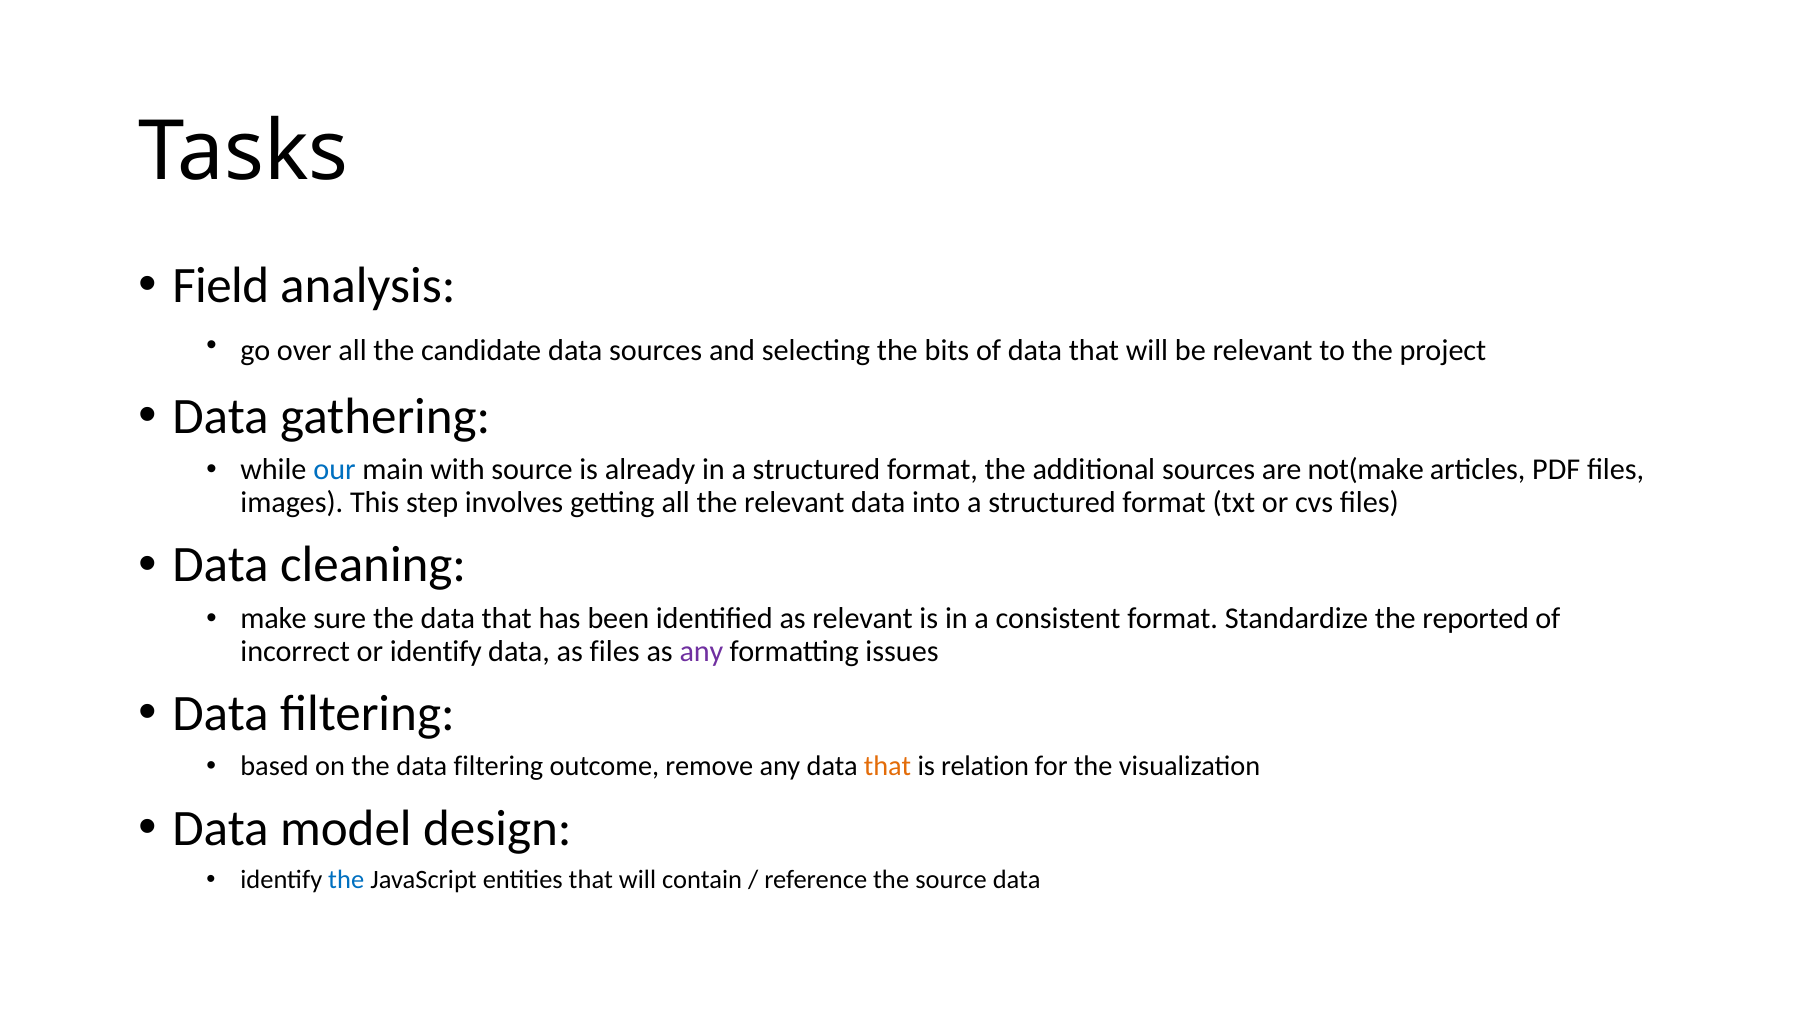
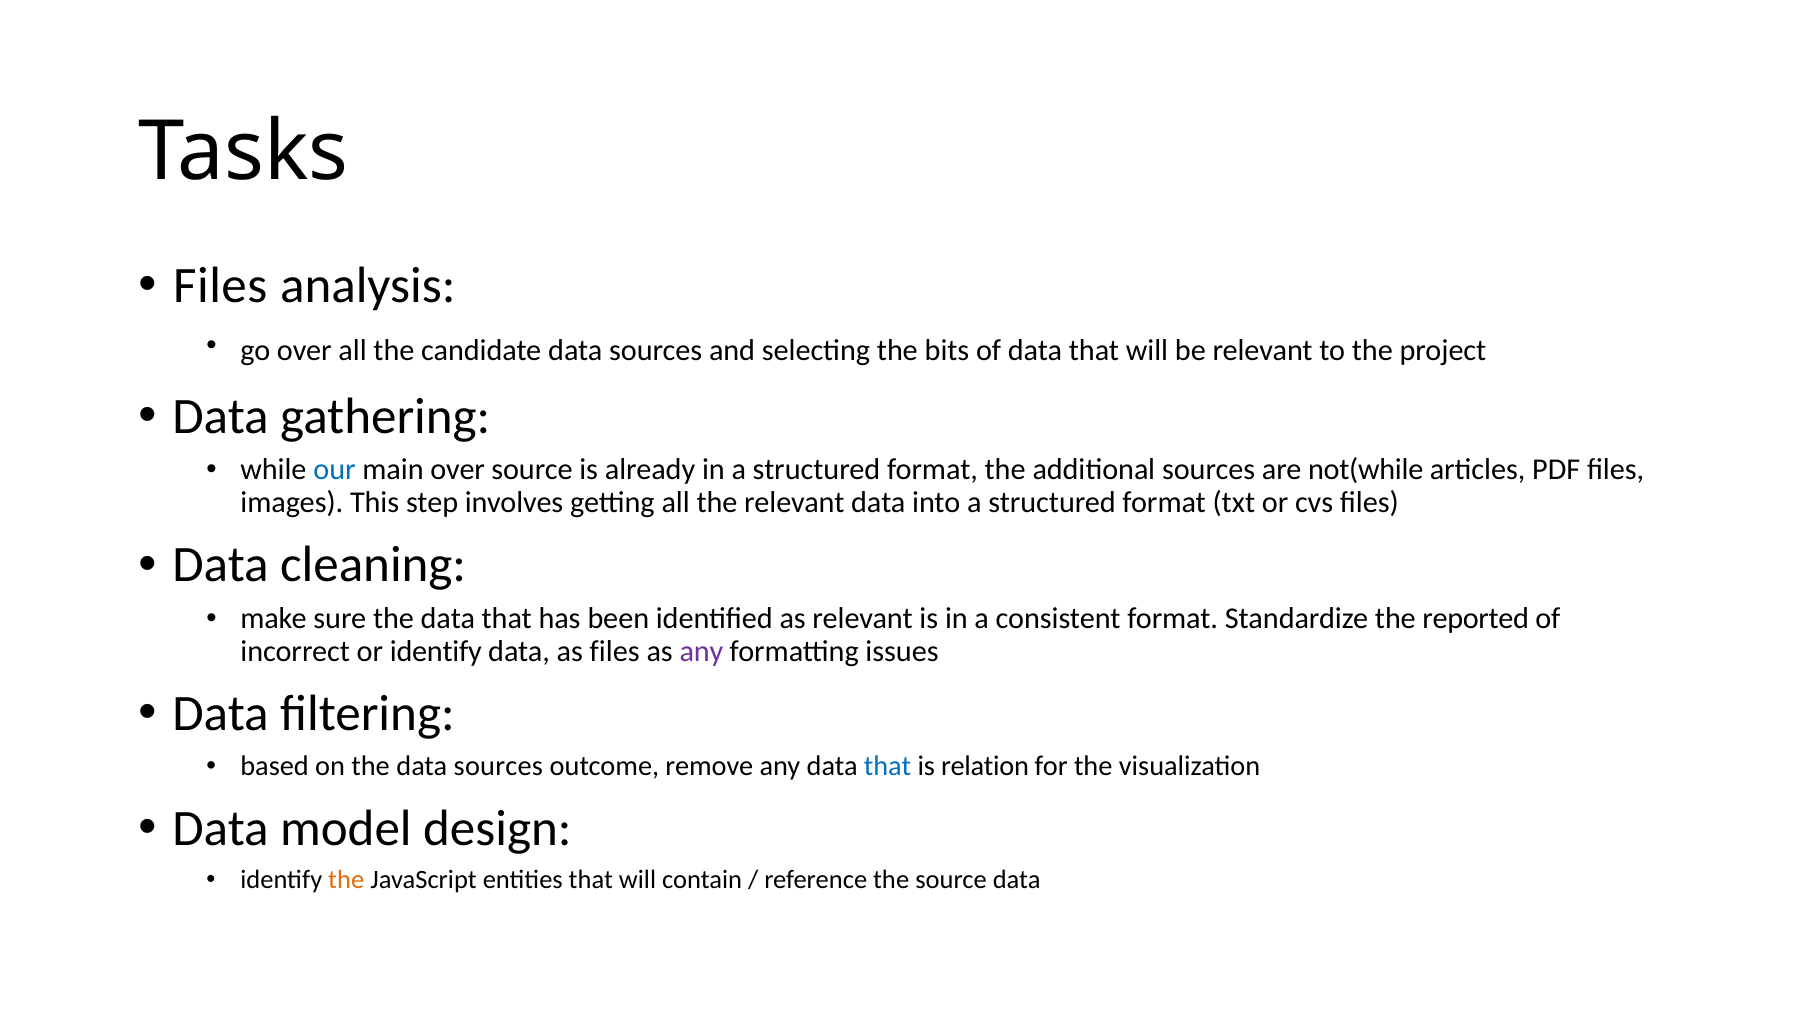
Field at (221, 286): Field -> Files
main with: with -> over
not(make: not(make -> not(while
the data filtering: filtering -> sources
that at (888, 766) colour: orange -> blue
the at (346, 880) colour: blue -> orange
